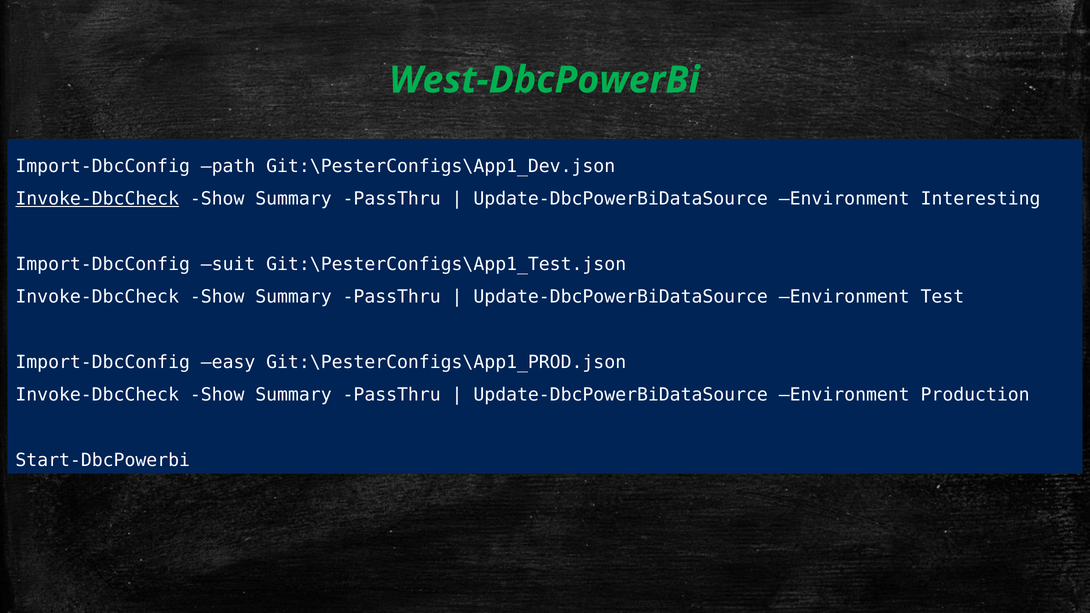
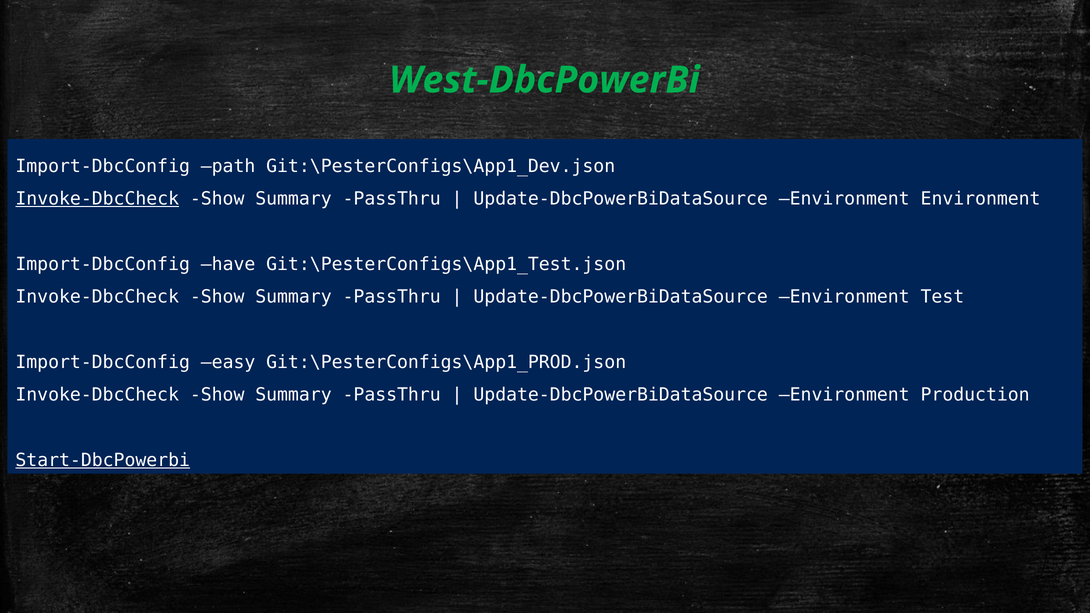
Environment Interesting: Interesting -> Environment
suit: suit -> have
Start-DbcPowerbi underline: none -> present
